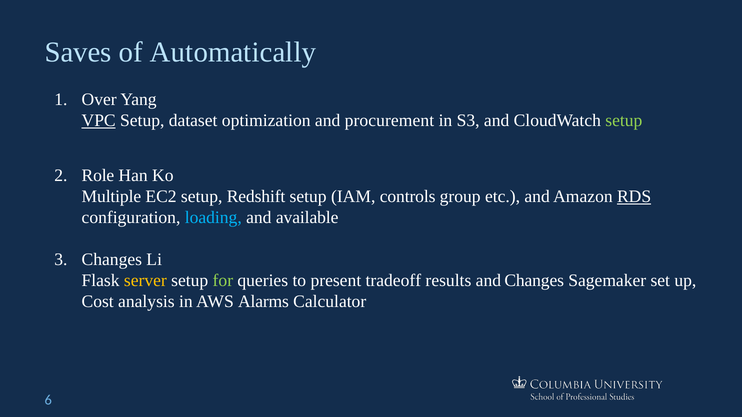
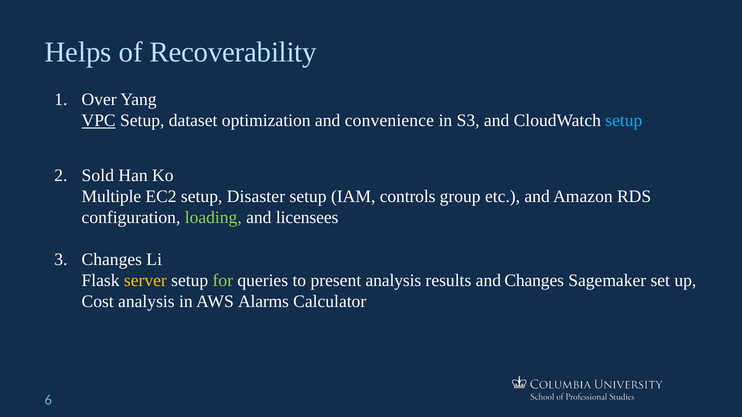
Saves: Saves -> Helps
Automatically: Automatically -> Recoverability
procurement: procurement -> convenience
setup at (624, 121) colour: light green -> light blue
Role: Role -> Sold
Redshift: Redshift -> Disaster
RDS underline: present -> none
loading colour: light blue -> light green
available: available -> licensees
present tradeoff: tradeoff -> analysis
